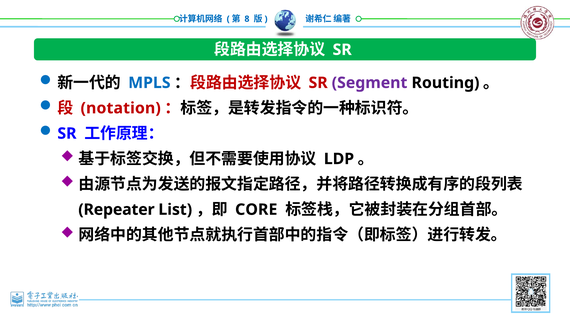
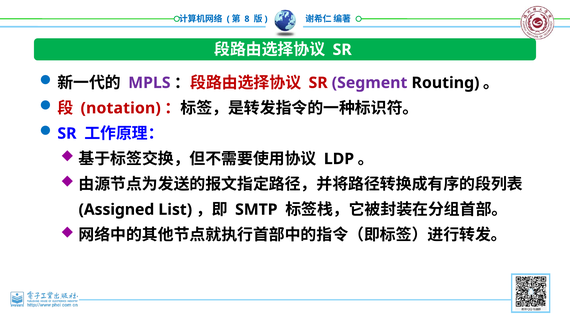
MPLS colour: blue -> purple
Repeater: Repeater -> Assigned
CORE: CORE -> SMTP
